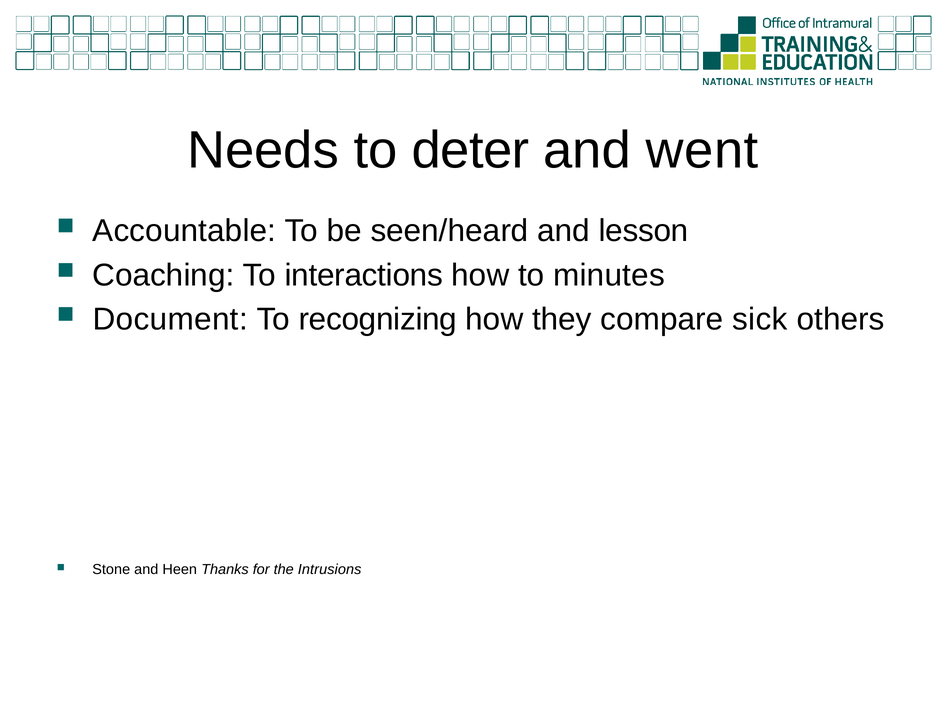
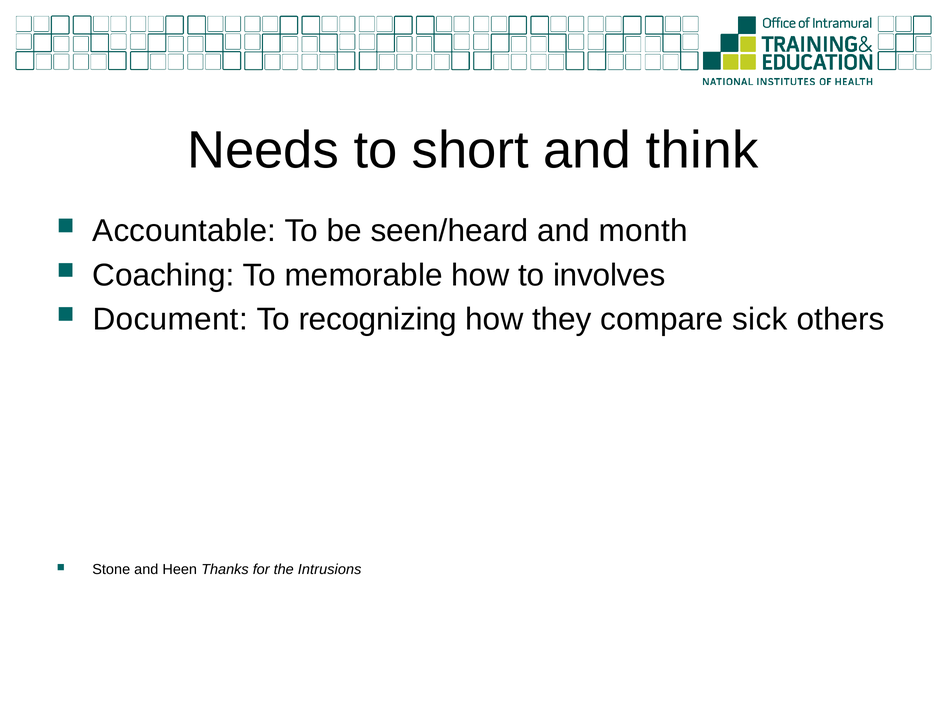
deter: deter -> short
went: went -> think
lesson: lesson -> month
interactions: interactions -> memorable
minutes: minutes -> involves
